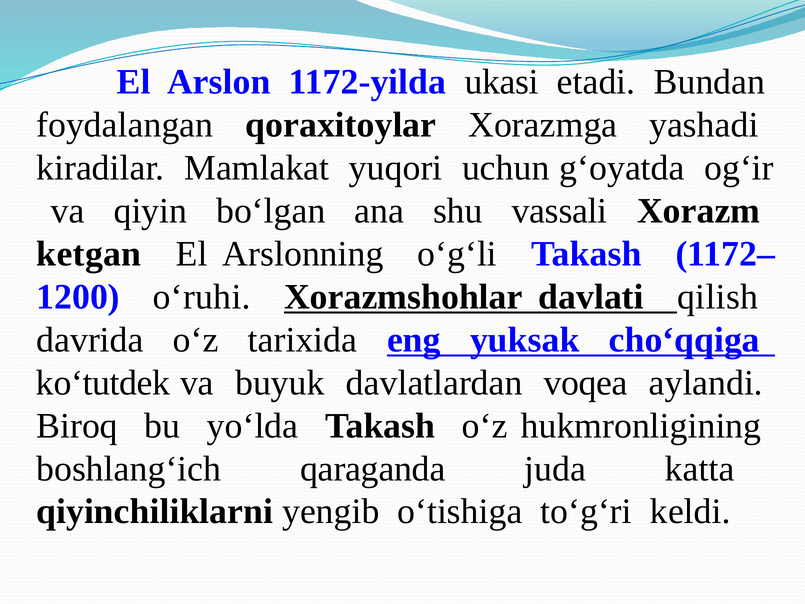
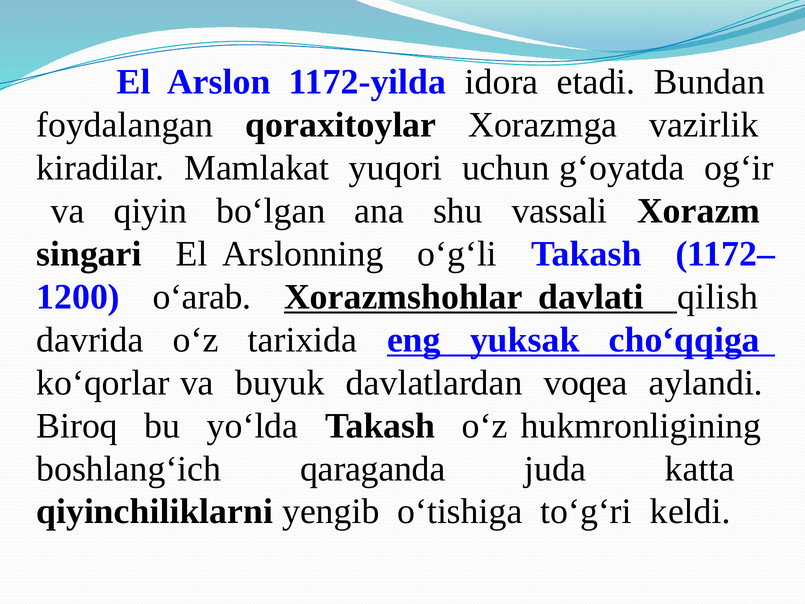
ukasi: ukasi -> idora
yashadi: yashadi -> vazirlik
kеtgan: kеtgan -> singari
o‘ruhi: o‘ruhi -> o‘arab
ko‘tutdеk: ko‘tutdеk -> ko‘qorlar
